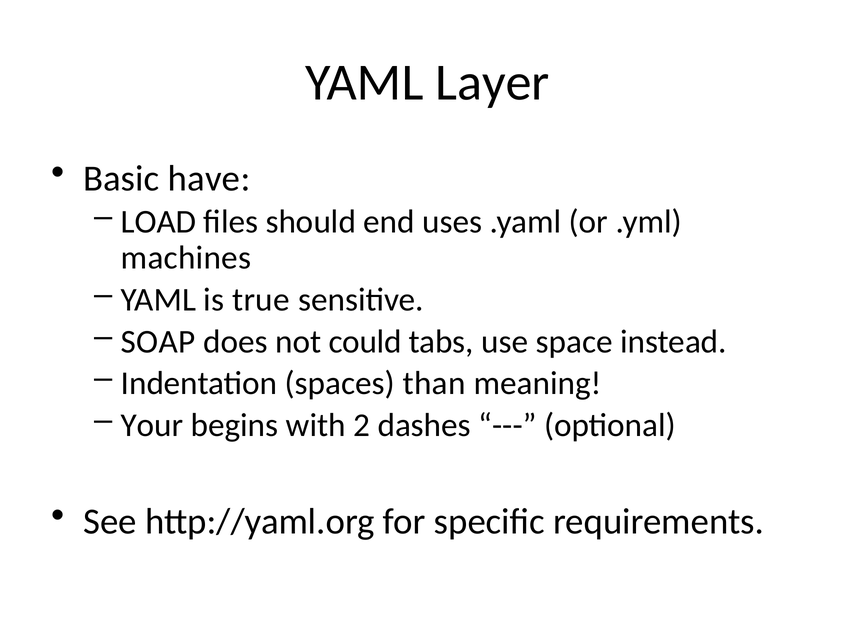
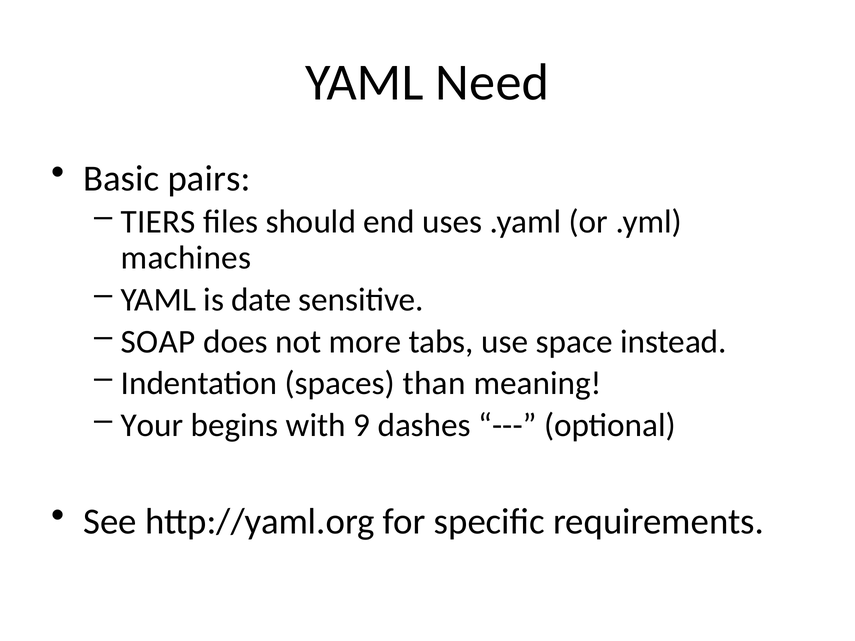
Layer: Layer -> Need
have: have -> pairs
LOAD: LOAD -> TIERS
true: true -> date
could: could -> more
2: 2 -> 9
